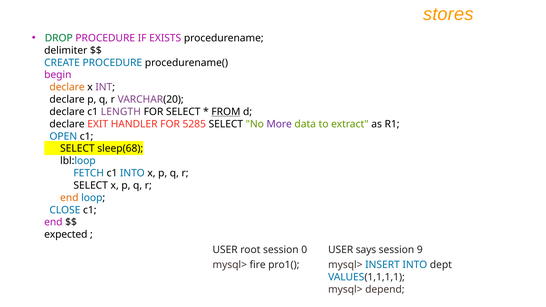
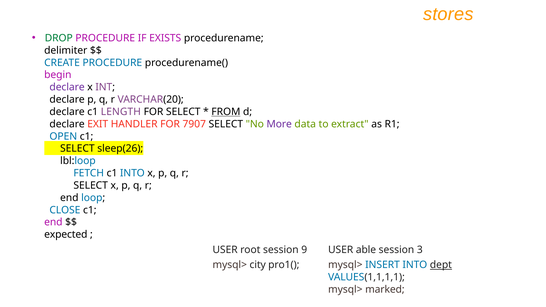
declare at (67, 87) colour: orange -> purple
5285: 5285 -> 7907
sleep(68: sleep(68 -> sleep(26
end at (69, 198) colour: orange -> black
0: 0 -> 9
says: says -> able
9: 9 -> 3
fire: fire -> city
dept underline: none -> present
depend: depend -> marked
